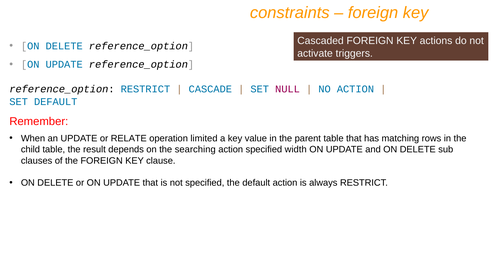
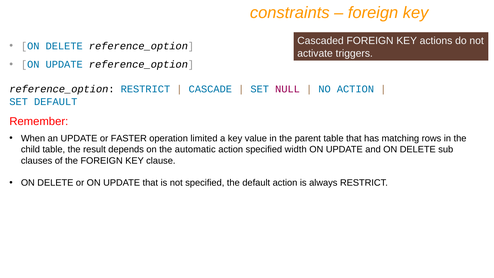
RELATE: RELATE -> FASTER
searching: searching -> automatic
